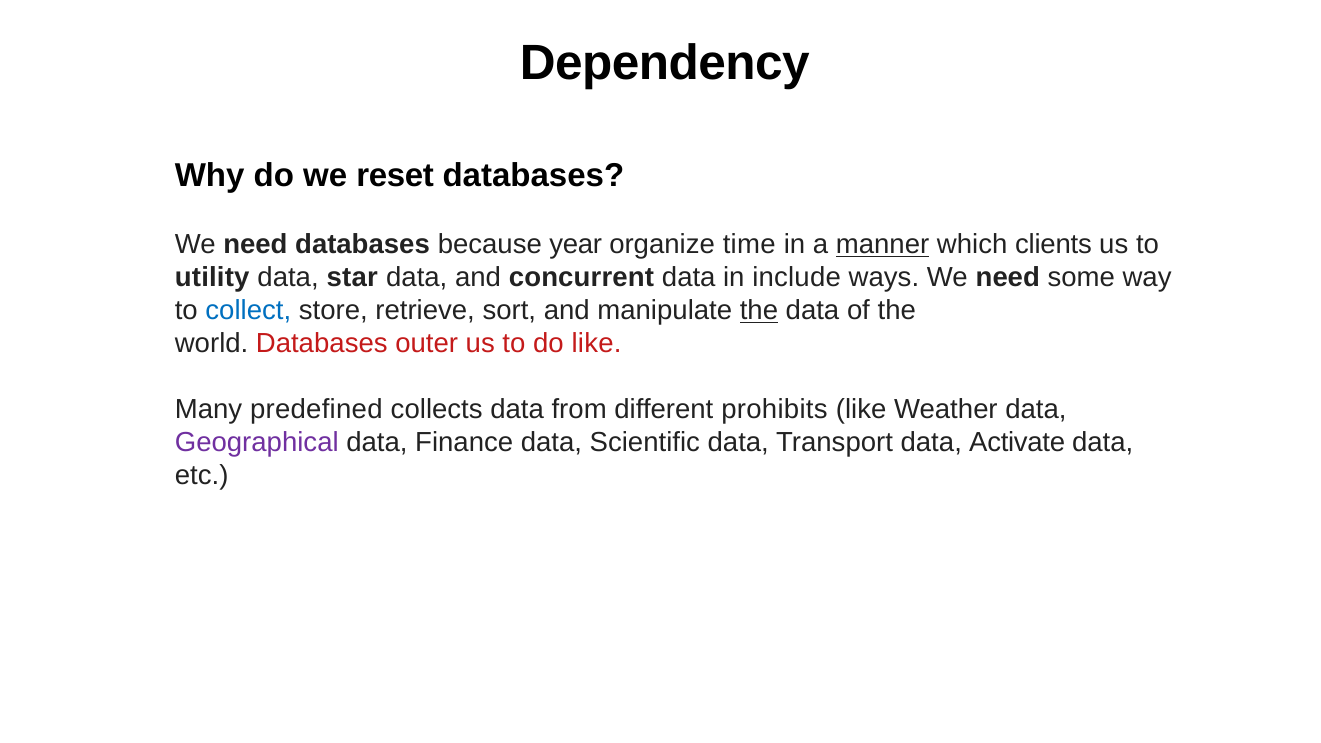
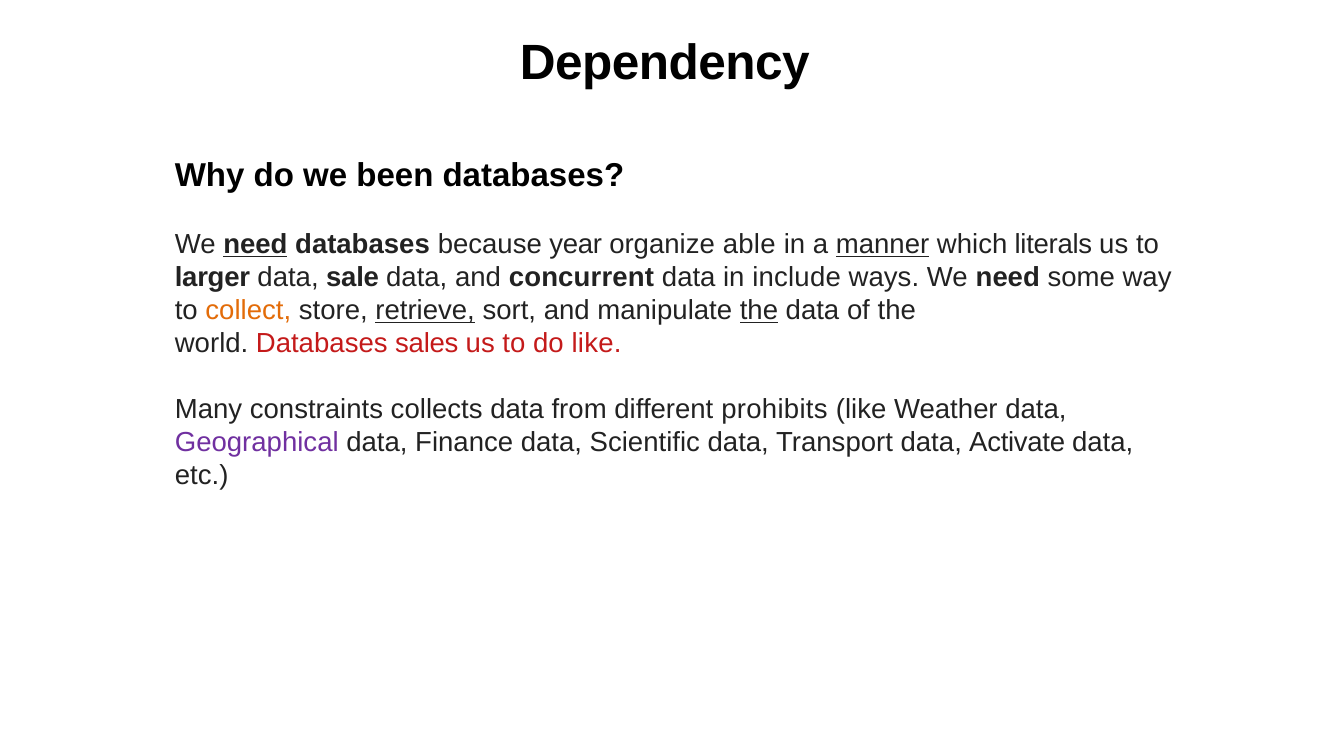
reset: reset -> been
need at (255, 245) underline: none -> present
time: time -> able
clients: clients -> literals
utility: utility -> larger
star: star -> sale
collect colour: blue -> orange
retrieve underline: none -> present
outer: outer -> sales
predefined: predefined -> constraints
